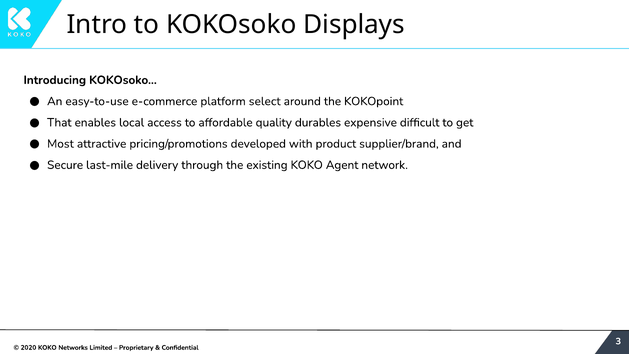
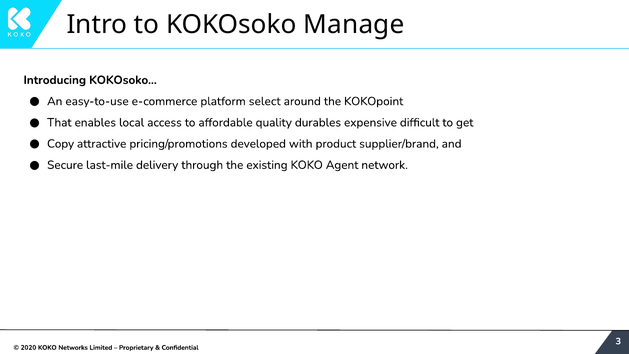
Displays: Displays -> Manage
Most: Most -> Copy
